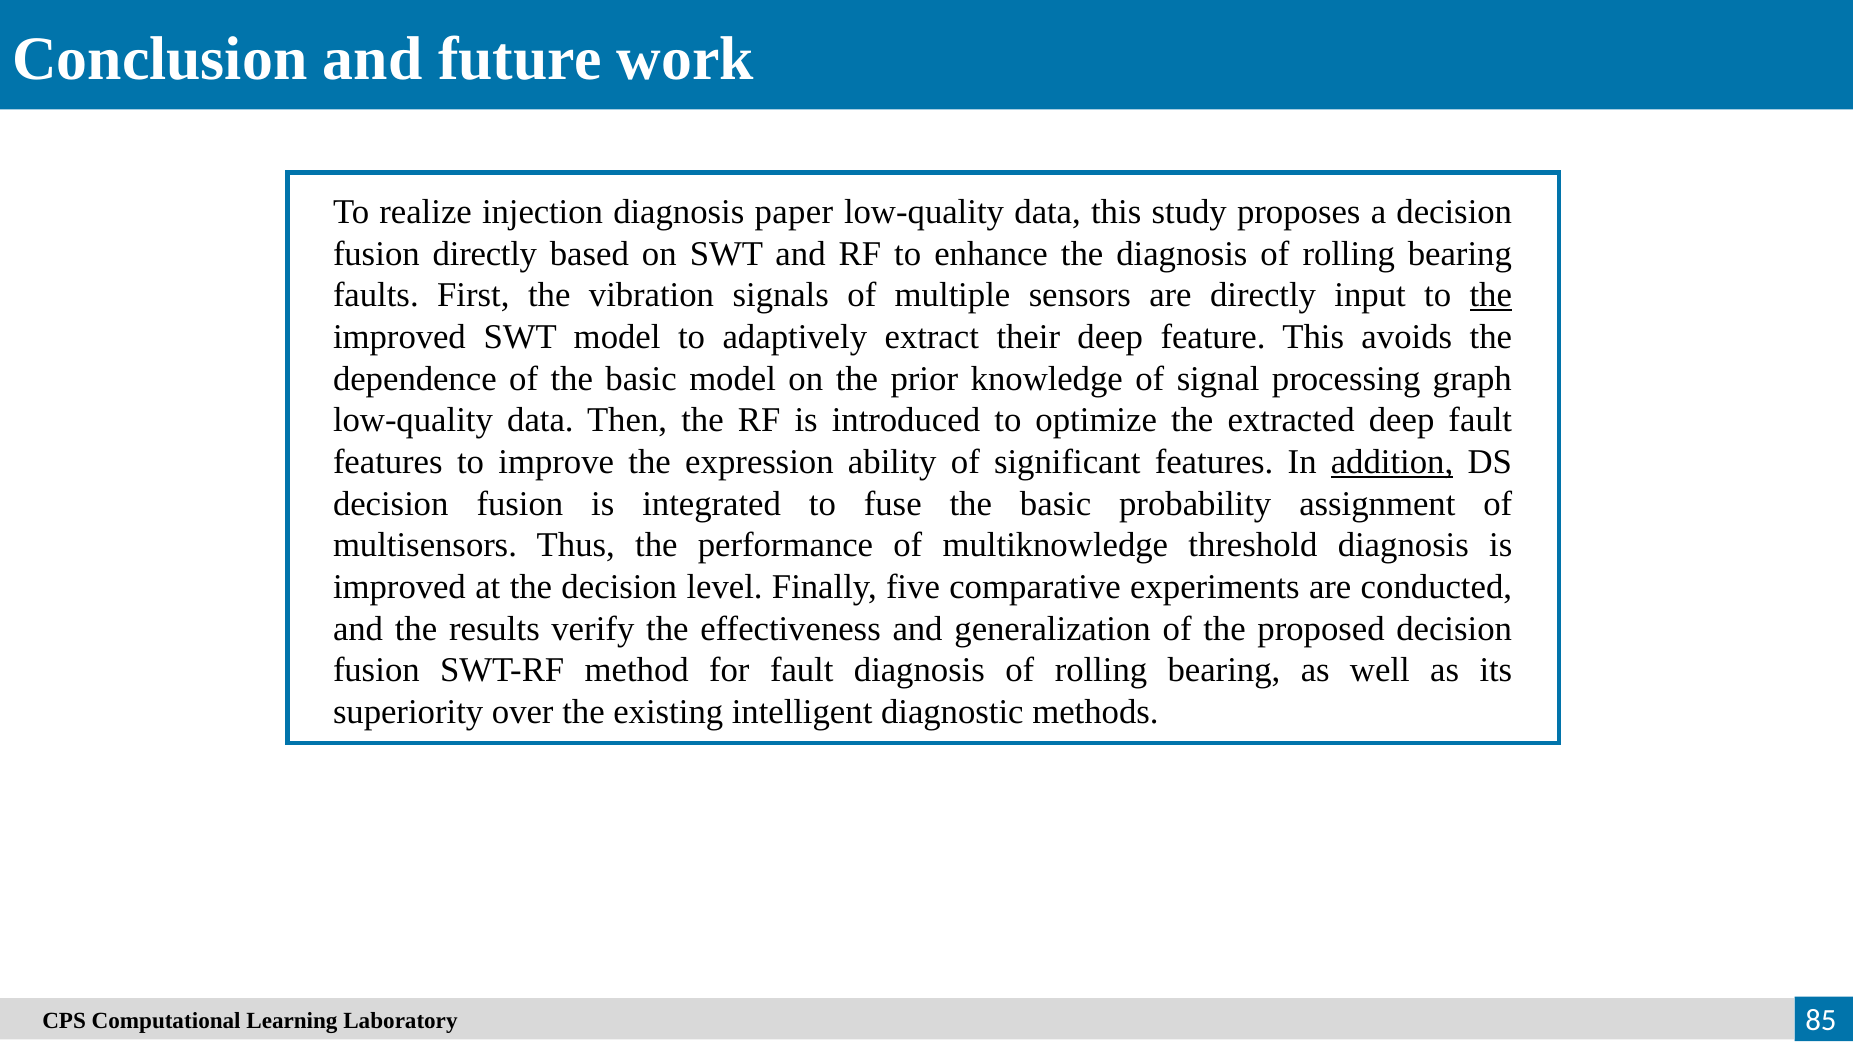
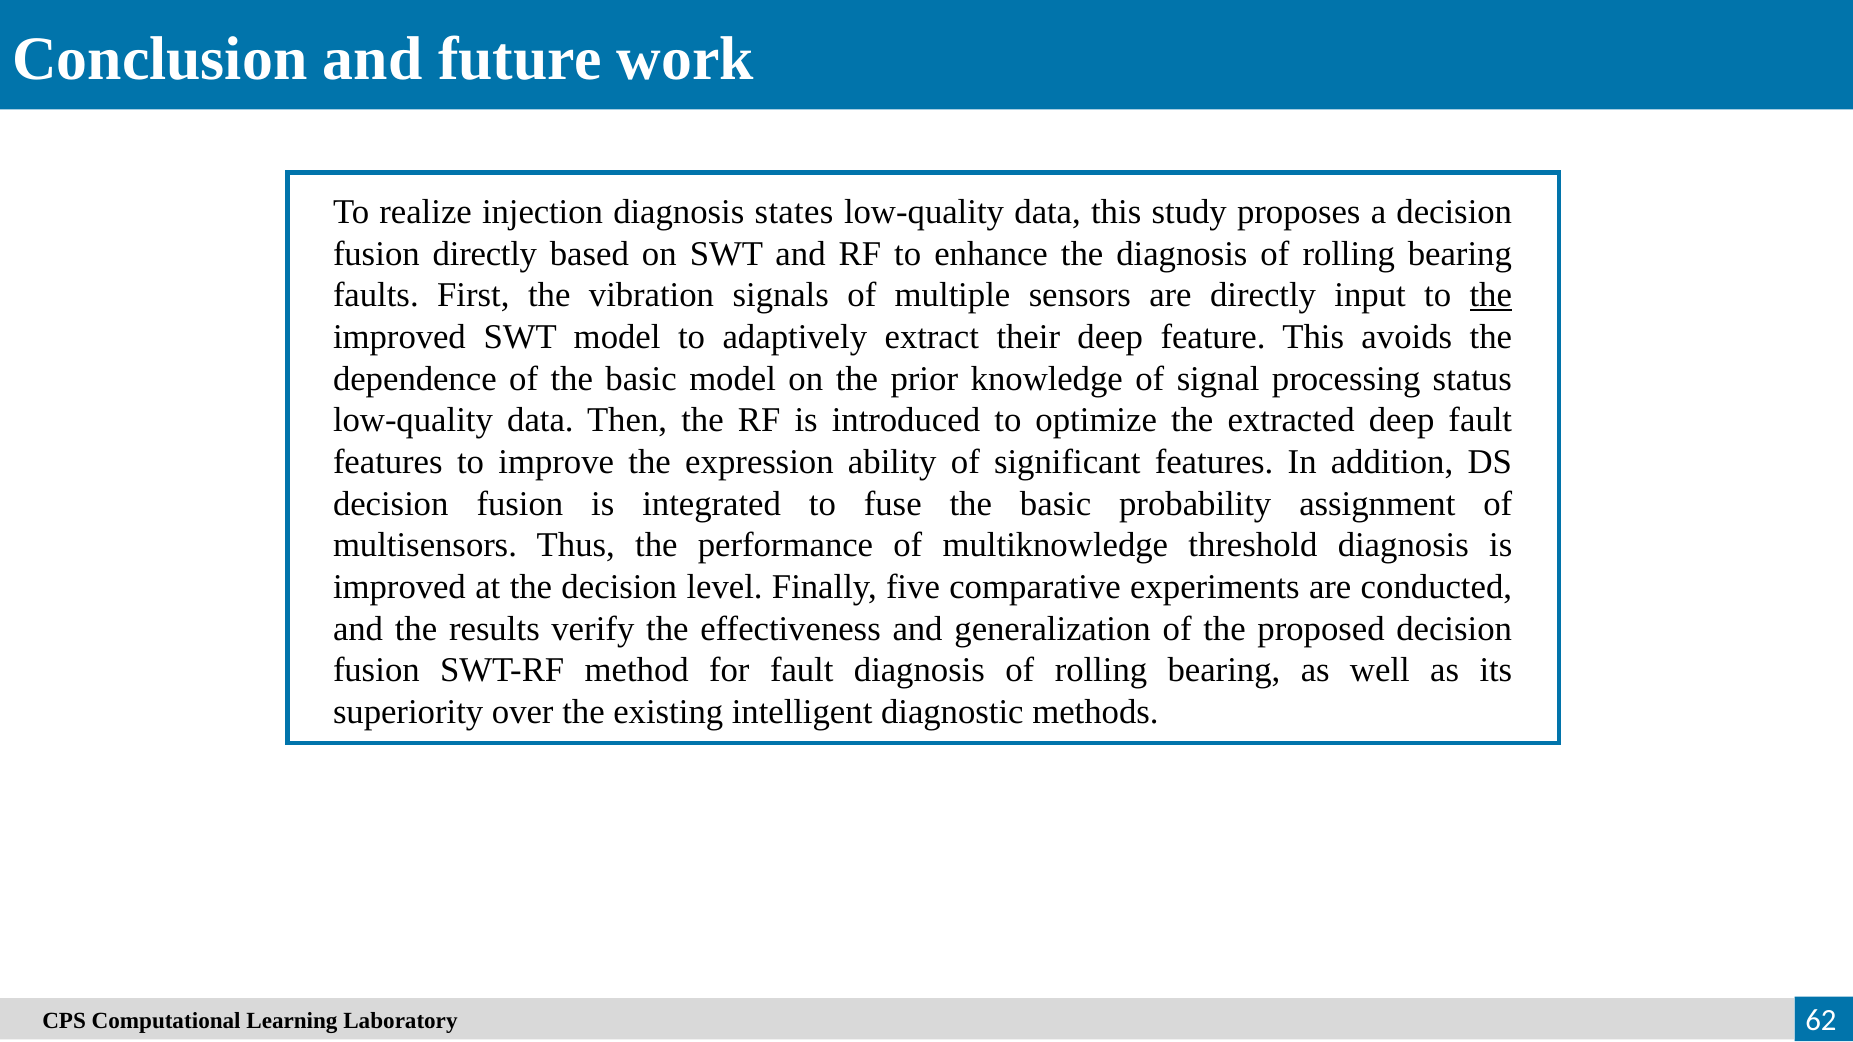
paper: paper -> states
graph: graph -> status
addition underline: present -> none
85: 85 -> 62
